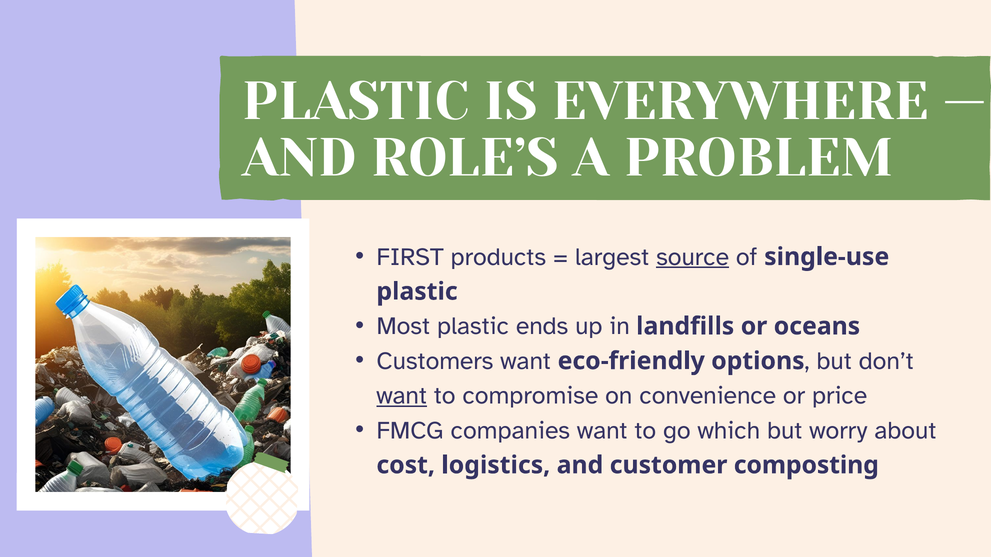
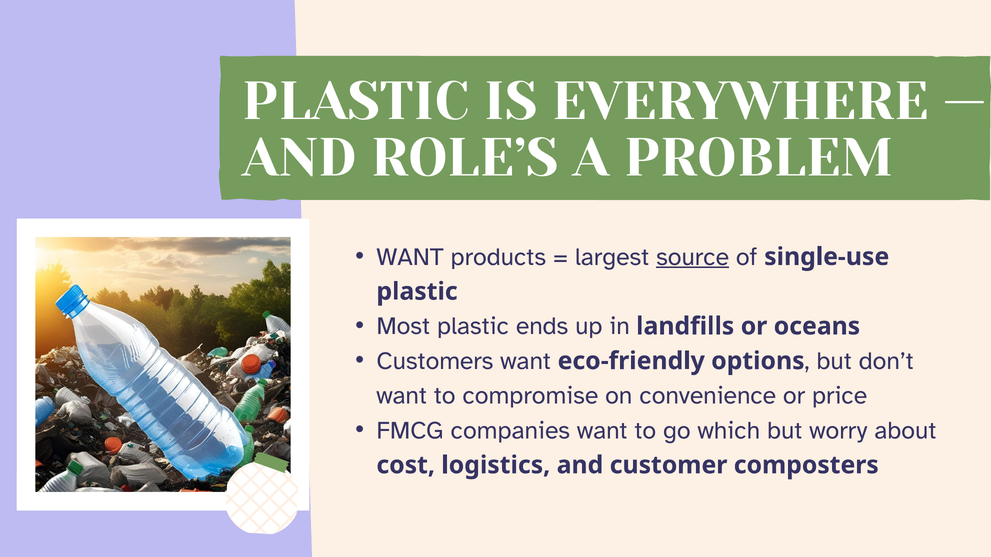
FIRST at (410, 257): FIRST -> WANT
want at (402, 396) underline: present -> none
composting: composting -> composters
